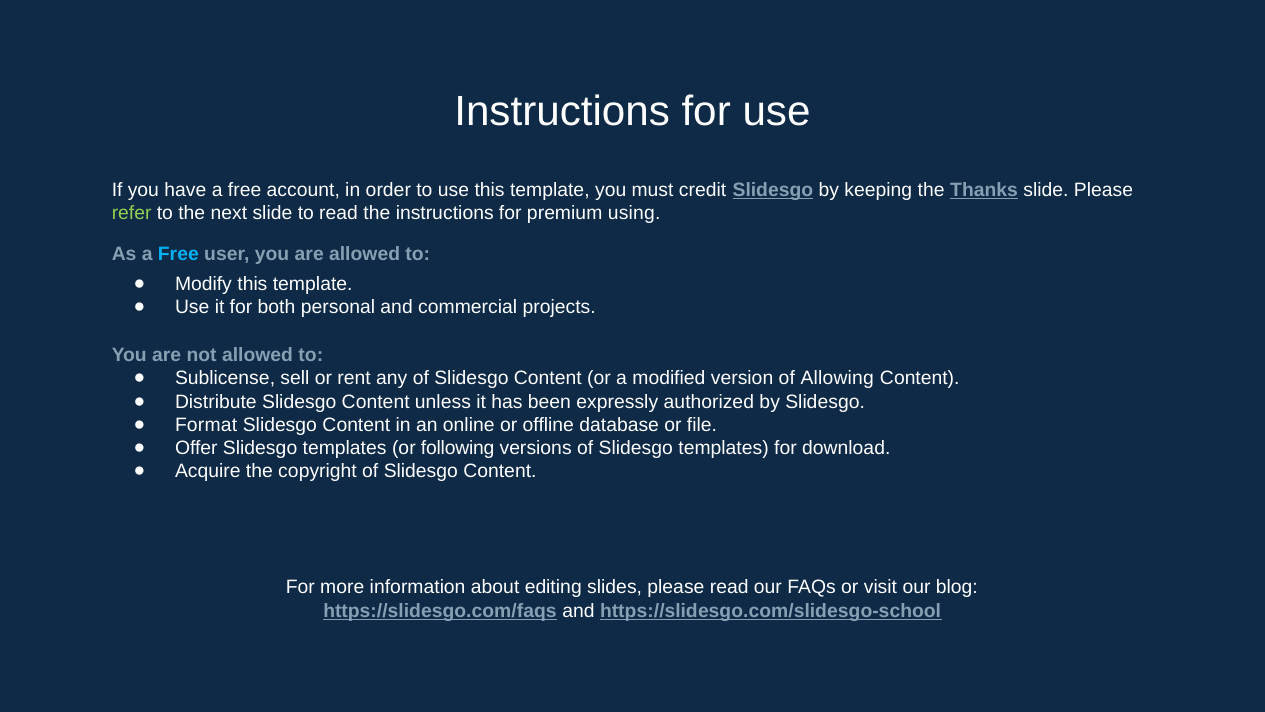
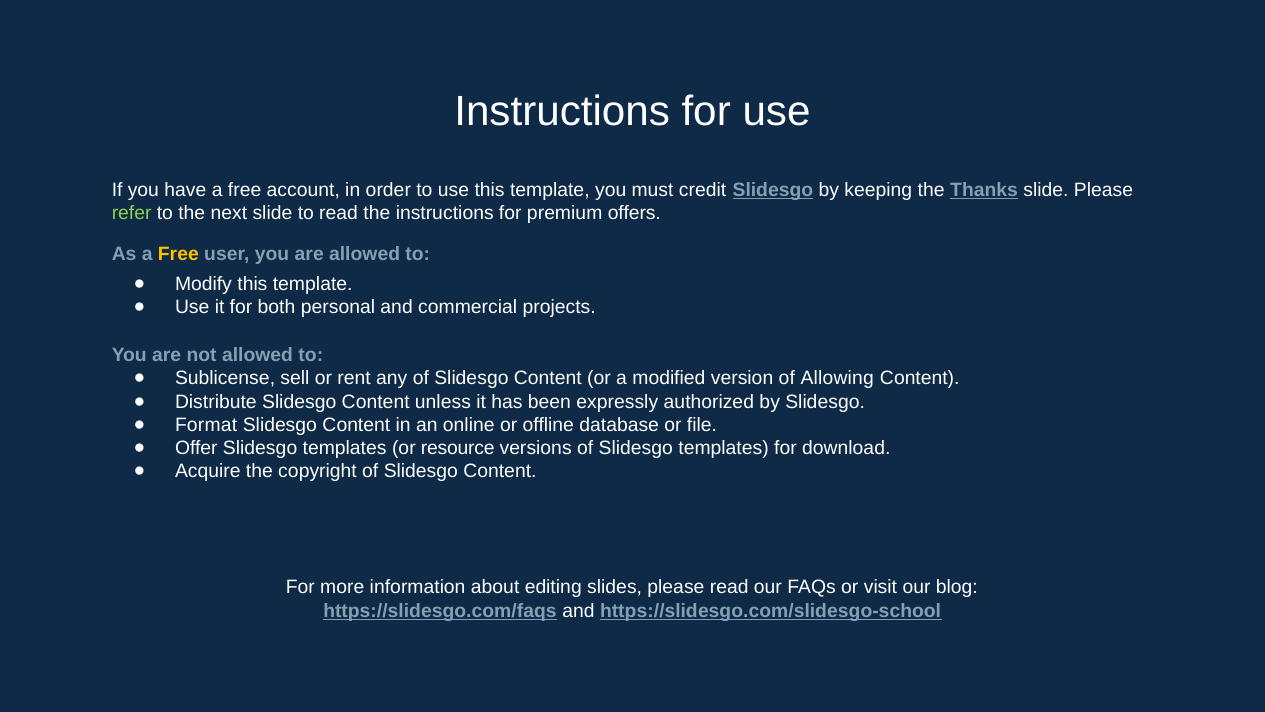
using: using -> offers
Free at (178, 254) colour: light blue -> yellow
following: following -> resource
